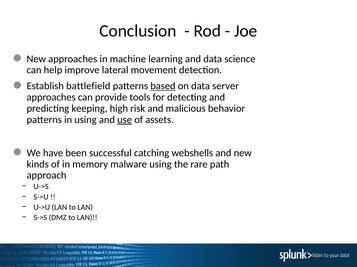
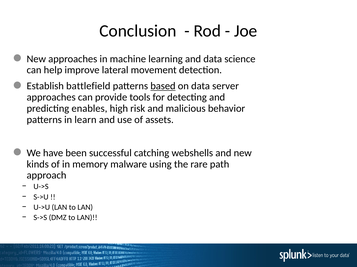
keeping: keeping -> enables
in using: using -> learn
use underline: present -> none
